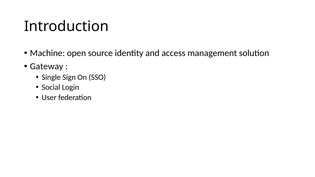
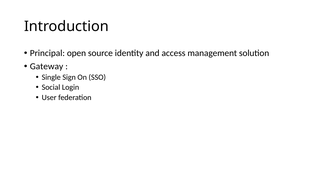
Machine: Machine -> Principal
